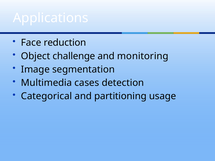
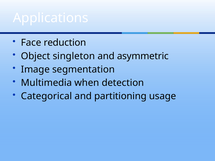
challenge: challenge -> singleton
monitoring: monitoring -> asymmetric
cases: cases -> when
